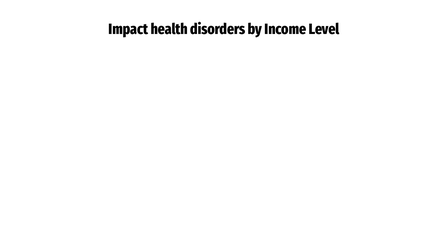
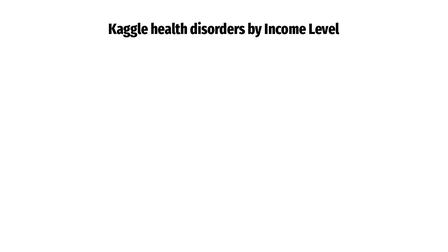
Impact: Impact -> Kaggle
